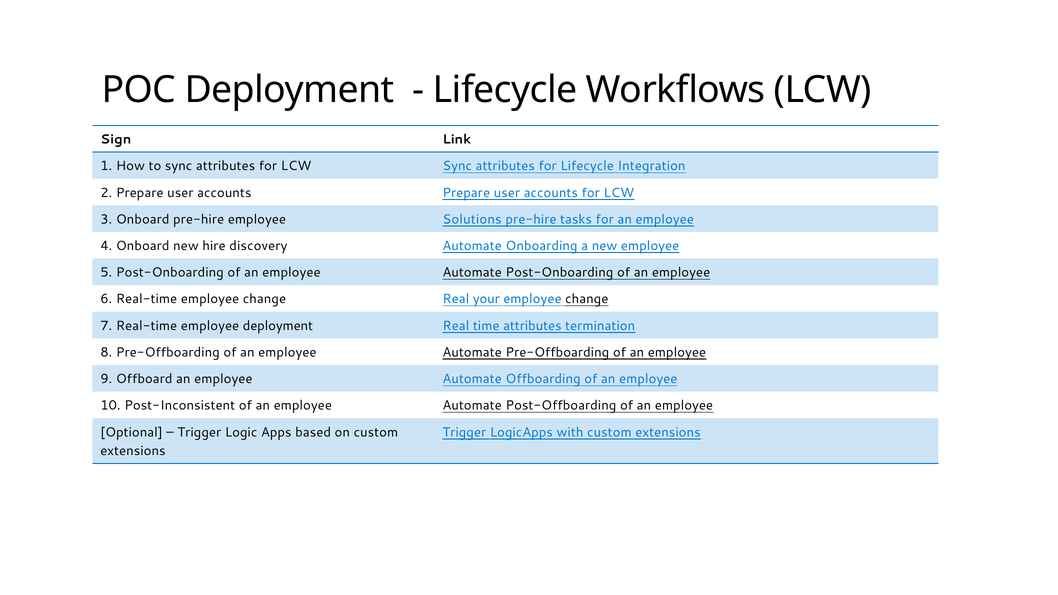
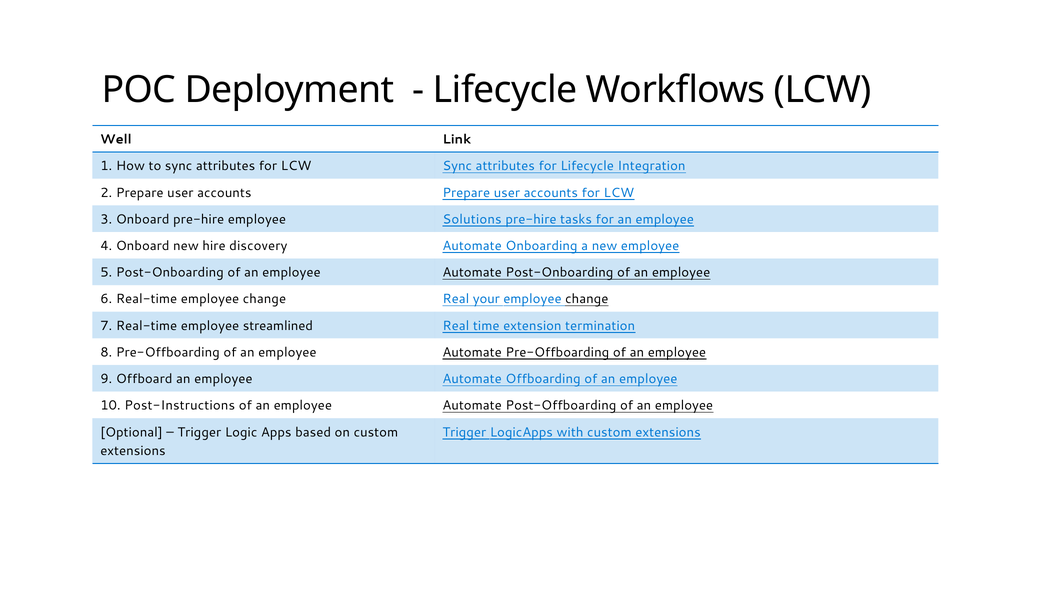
Sign: Sign -> Well
employee deployment: deployment -> streamlined
time attributes: attributes -> extension
Post-Inconsistent: Post-Inconsistent -> Post-Instructions
